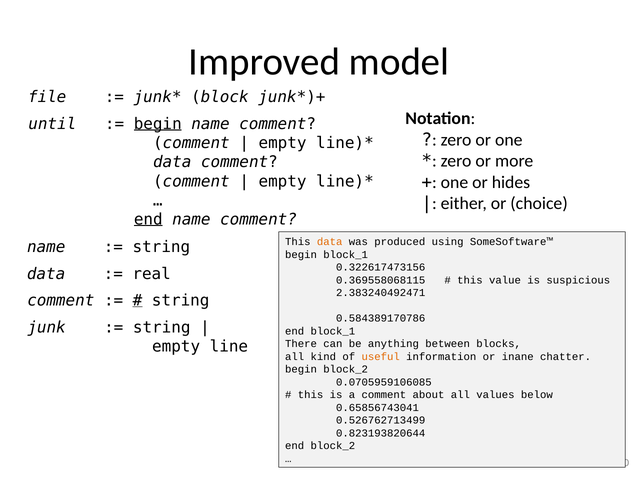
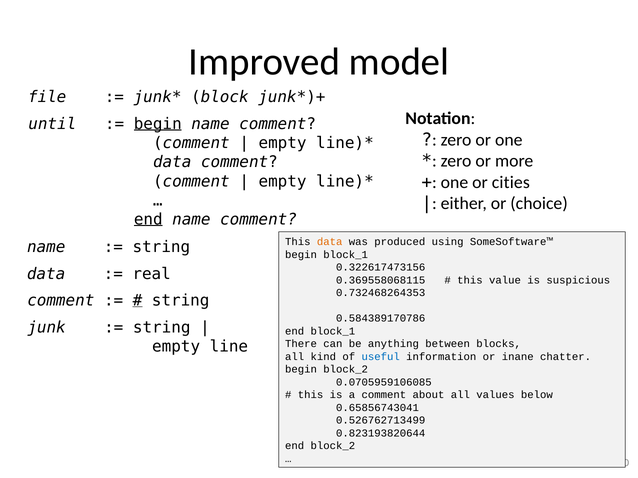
hides: hides -> cities
2.383240492471: 2.383240492471 -> 0.732468264353
useful colour: orange -> blue
